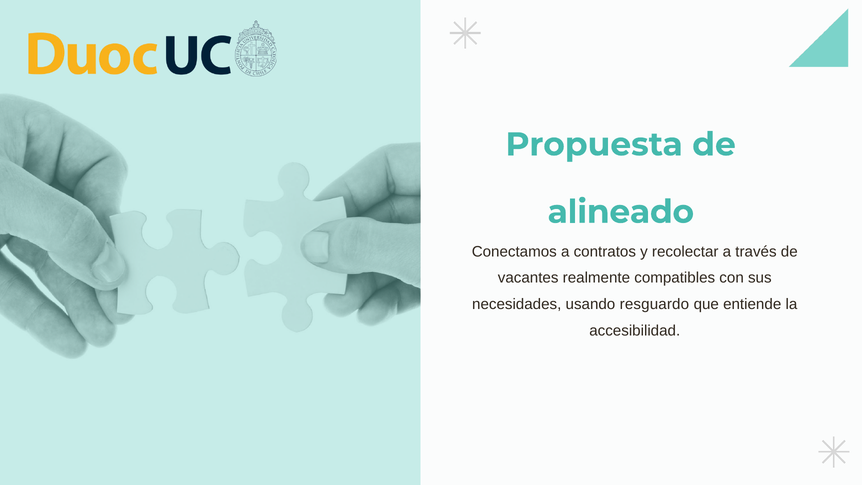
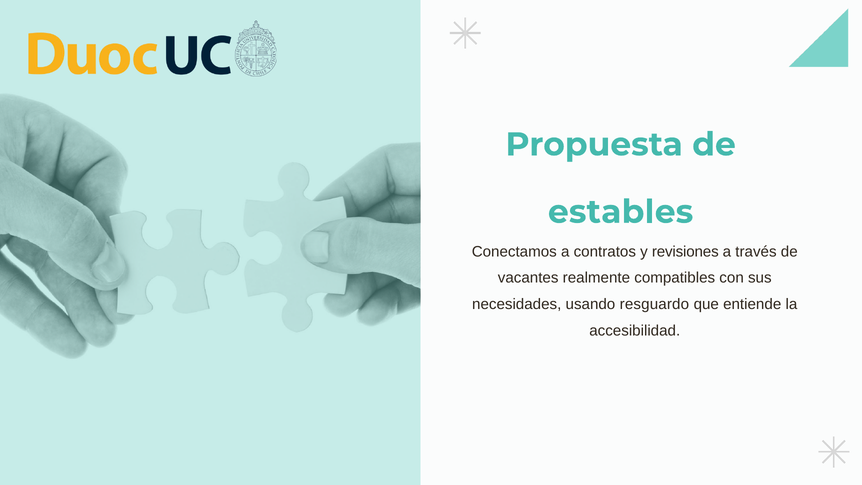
alineado: alineado -> estables
recolectar: recolectar -> revisiones
